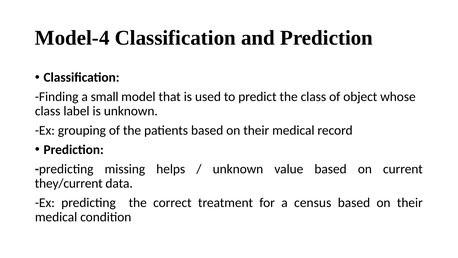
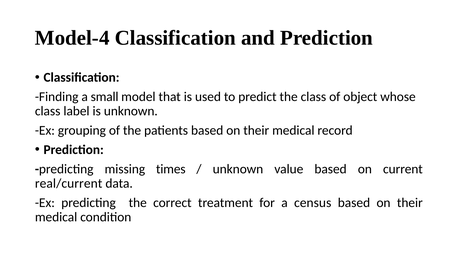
helps: helps -> times
they/current: they/current -> real/current
